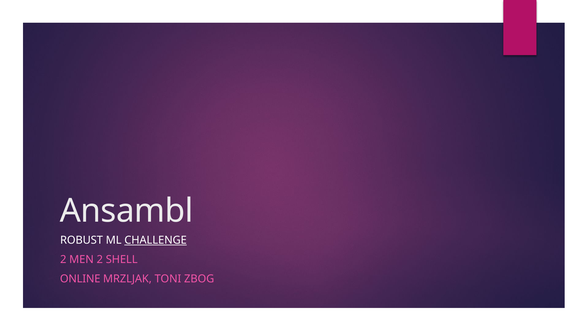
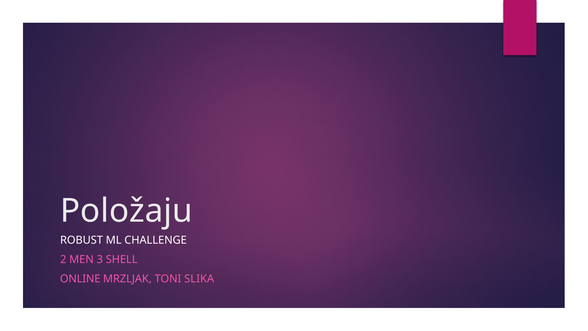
Ansambl: Ansambl -> Položaju
CHALLENGE underline: present -> none
MEN 2: 2 -> 3
ZBOG: ZBOG -> SLIKA
